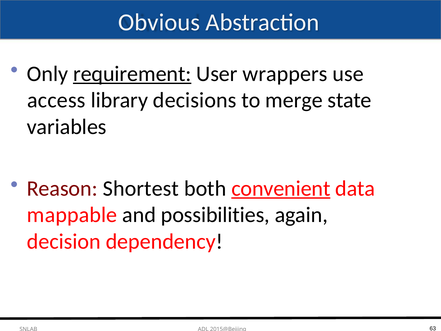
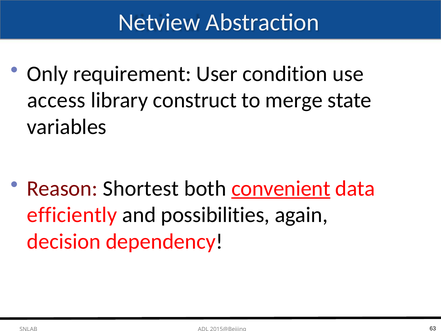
Obvious: Obvious -> Netview
requirement underline: present -> none
wrappers: wrappers -> condition
decisions: decisions -> construct
mappable: mappable -> efficiently
